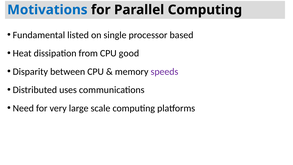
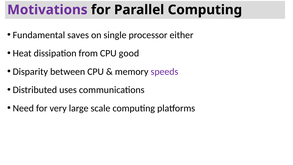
Motivations colour: blue -> purple
listed: listed -> saves
based: based -> either
